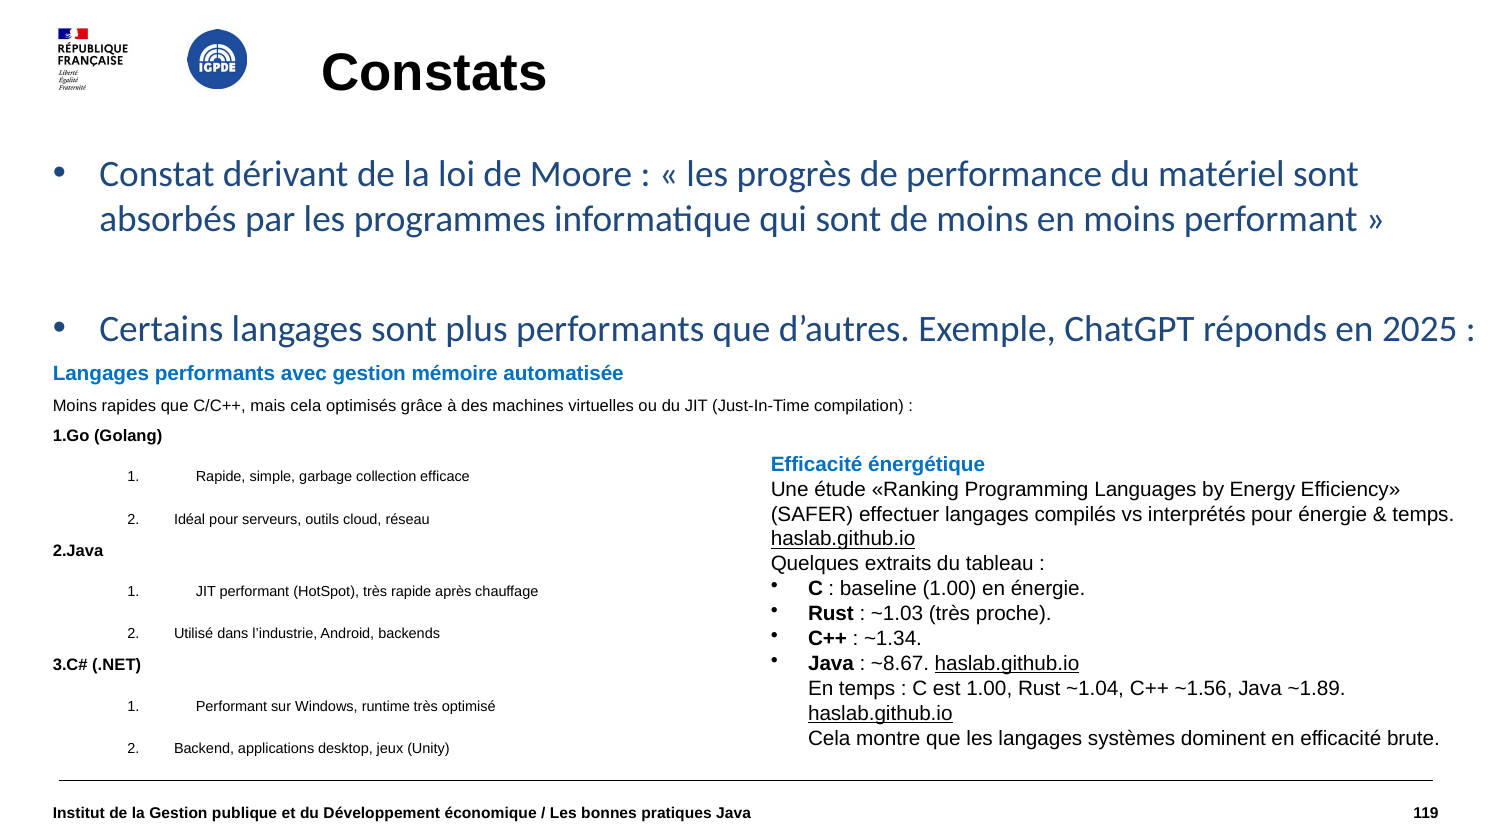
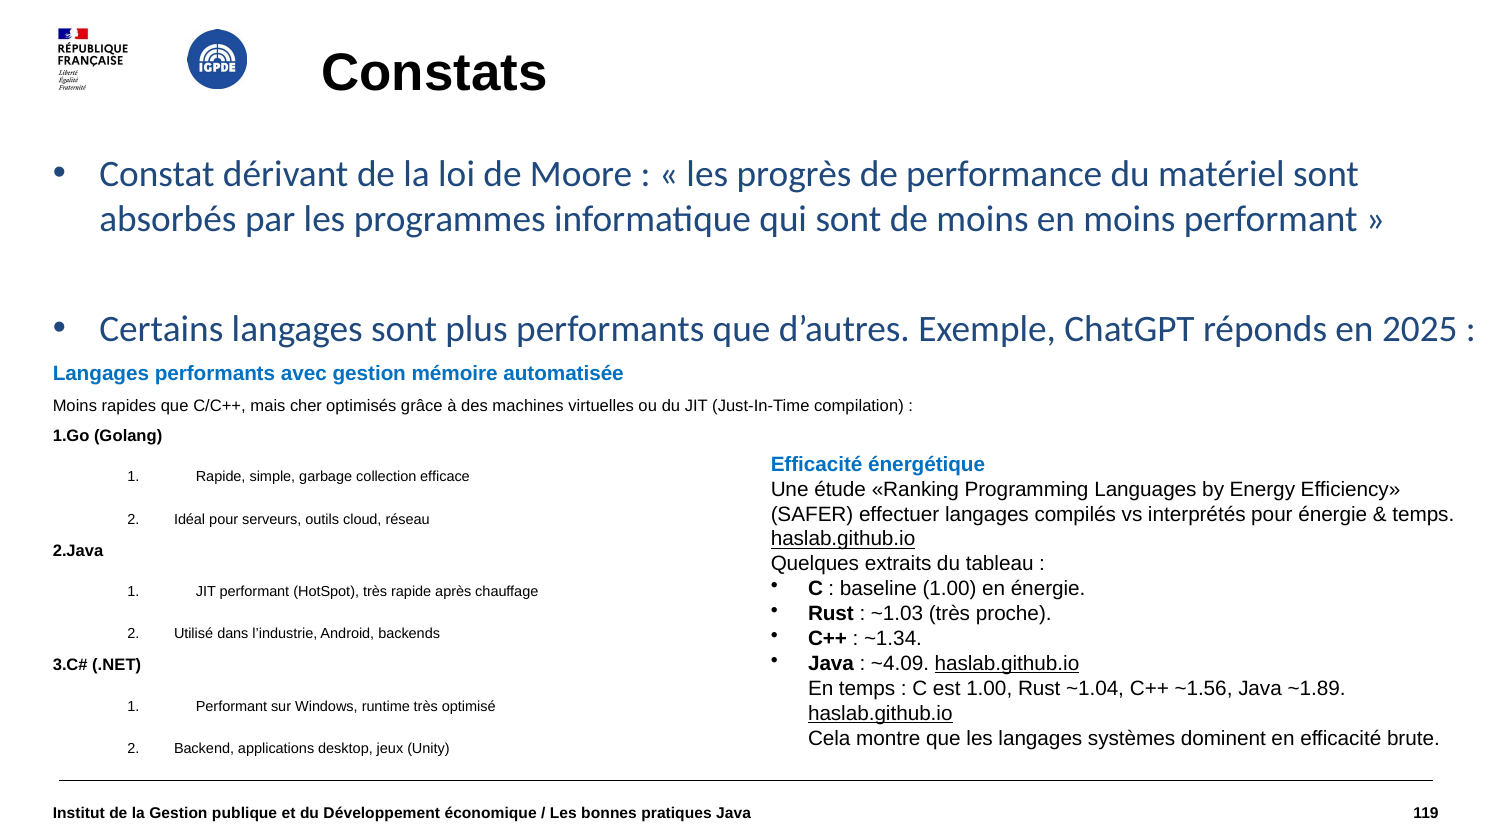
mais cela: cela -> cher
~8.67: ~8.67 -> ~4.09
